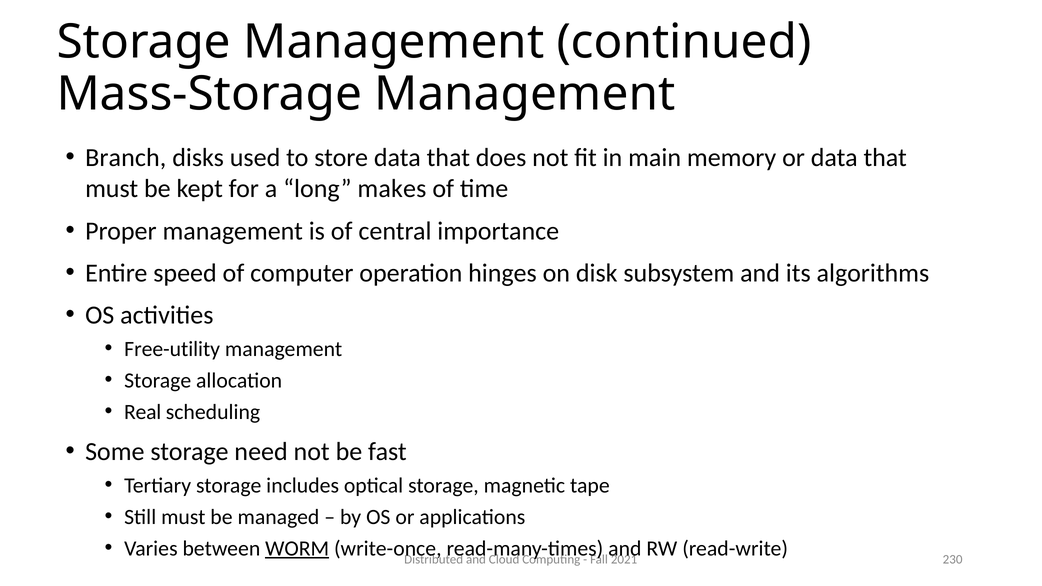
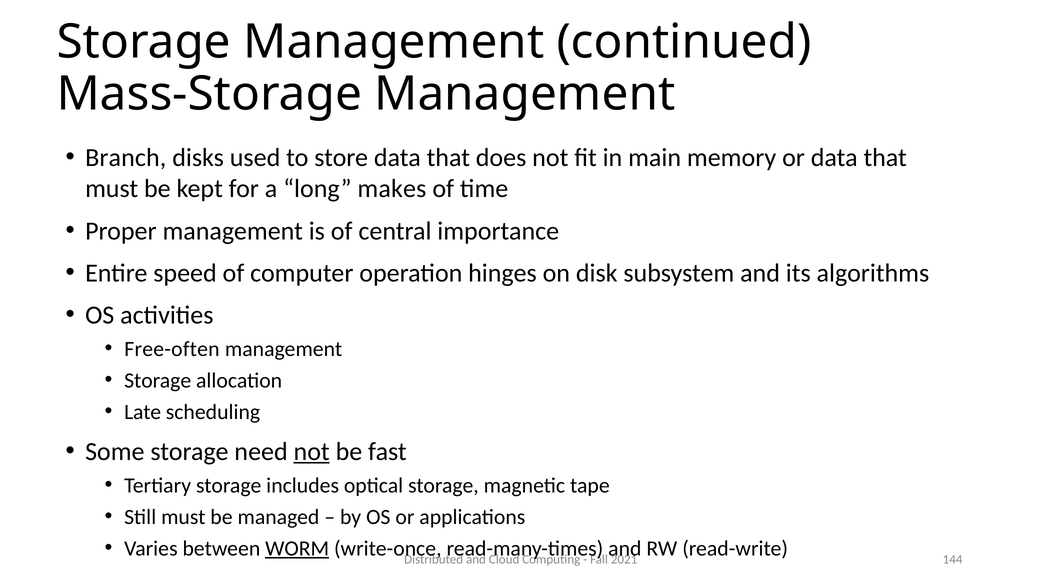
Free-utility: Free-utility -> Free-often
Real: Real -> Late
not at (312, 452) underline: none -> present
230: 230 -> 144
